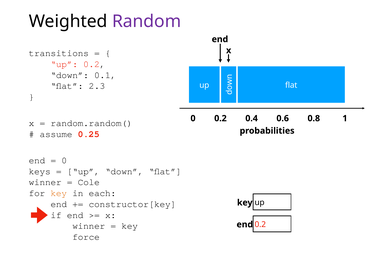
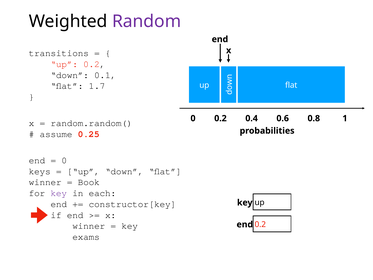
2.3: 2.3 -> 1.7
Cole: Cole -> Book
key at (59, 193) colour: orange -> purple
force: force -> exams
